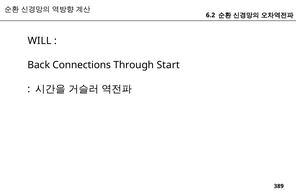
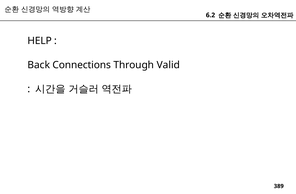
WILL: WILL -> HELP
Start: Start -> Valid
